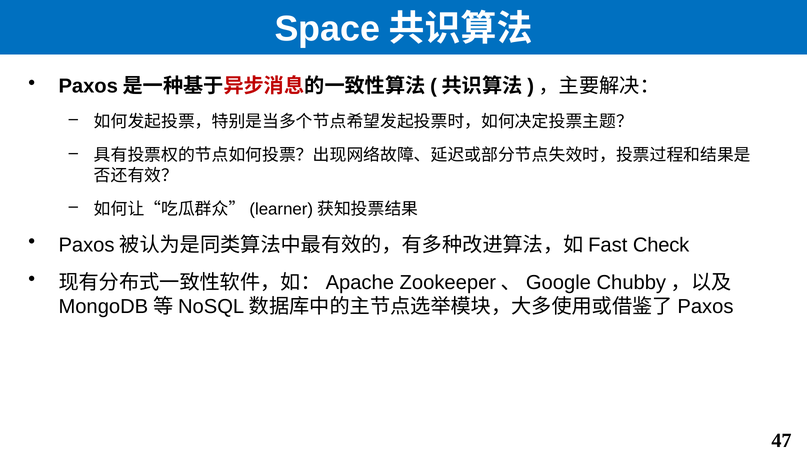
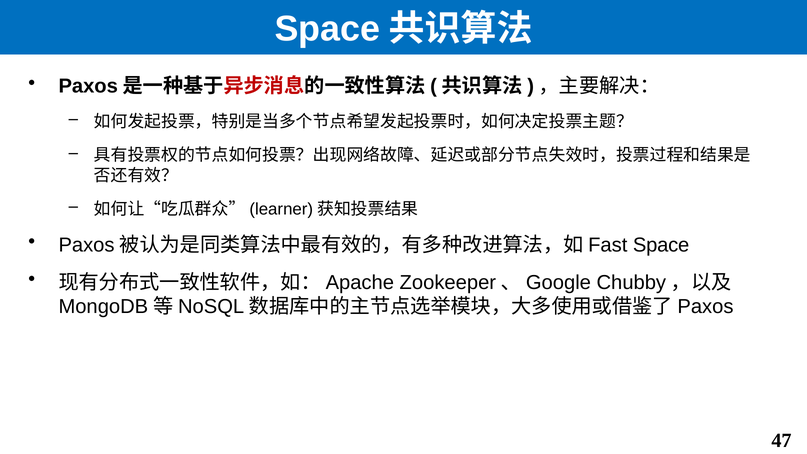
Check at (661, 245): Check -> Space
